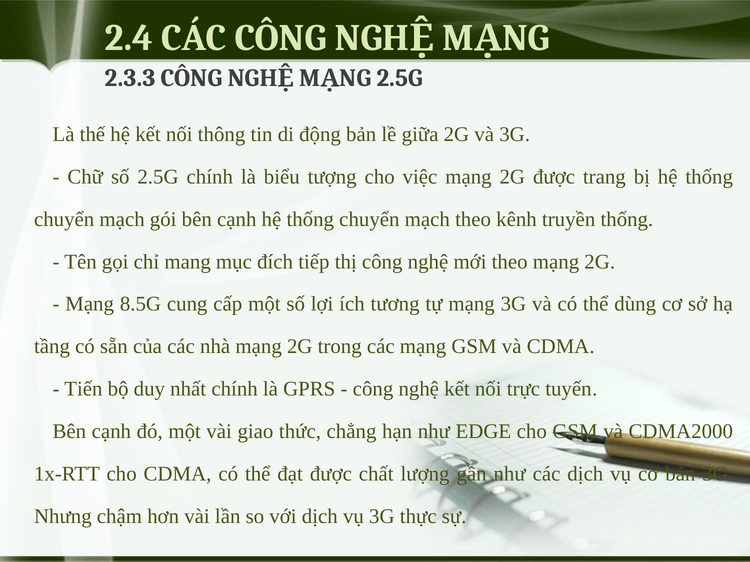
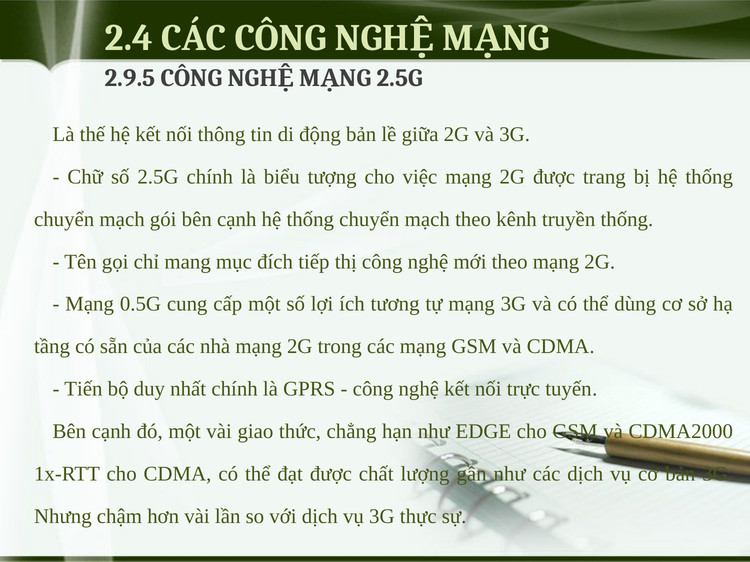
2.3.3: 2.3.3 -> 2.9.5
8.5G: 8.5G -> 0.5G
